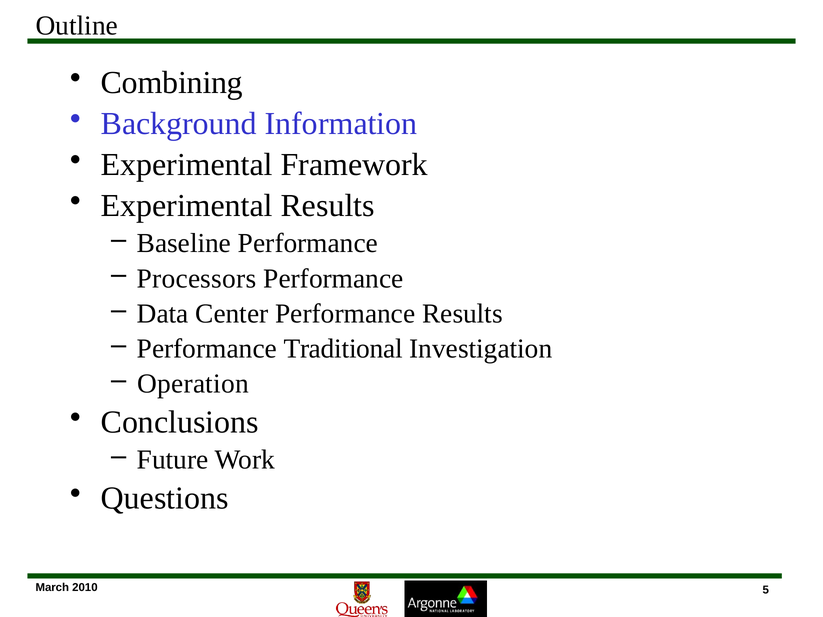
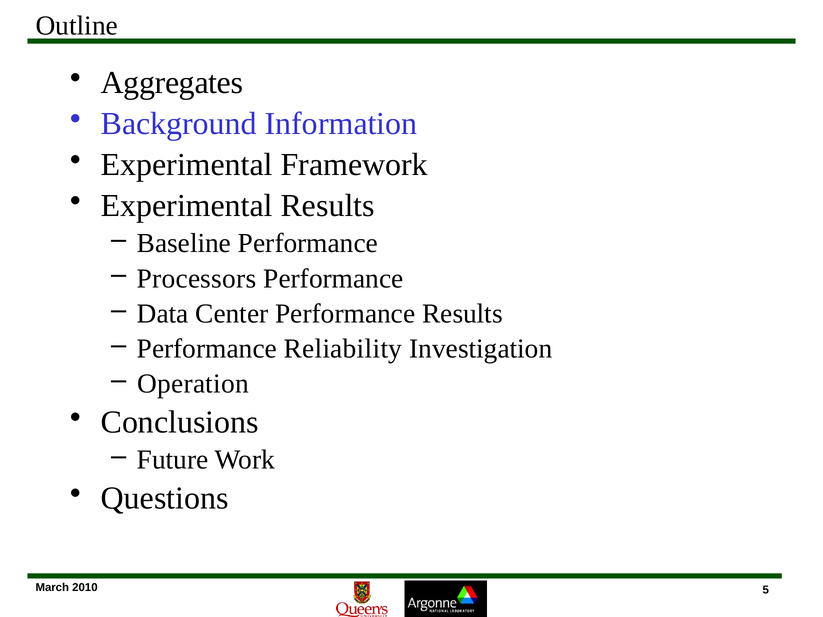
Combining: Combining -> Aggregates
Traditional: Traditional -> Reliability
